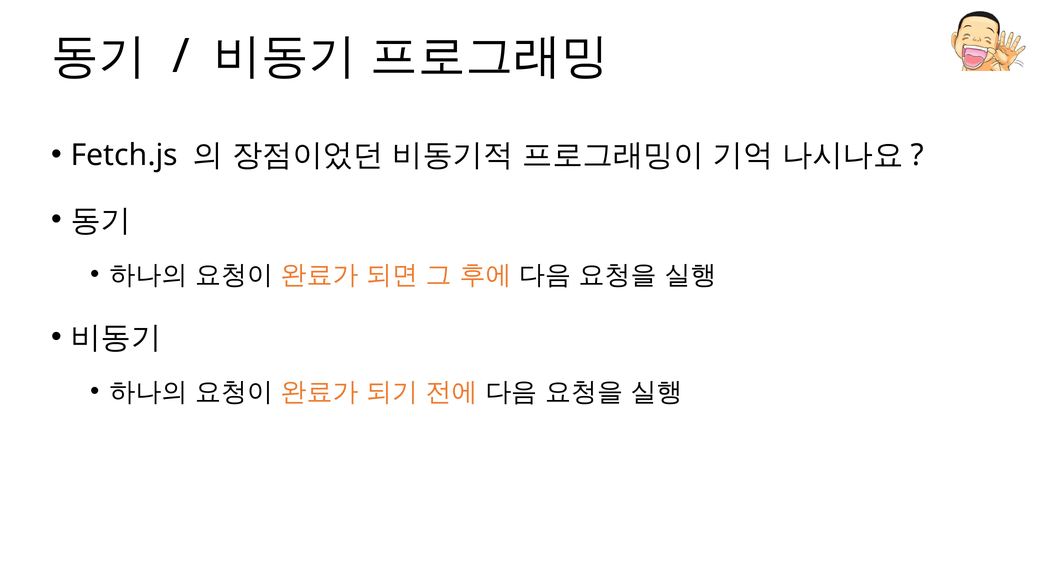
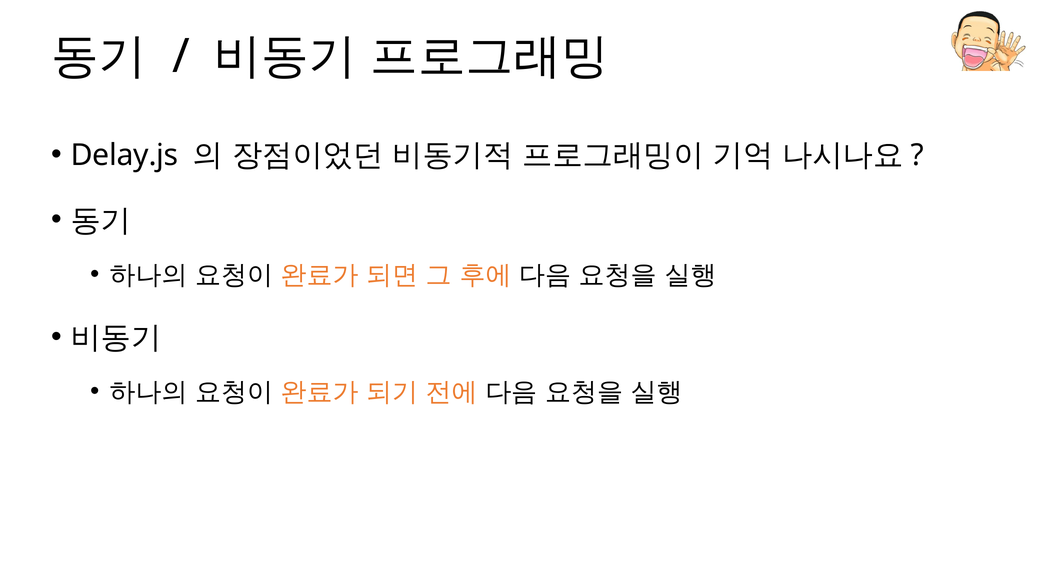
Fetch.js: Fetch.js -> Delay.js
